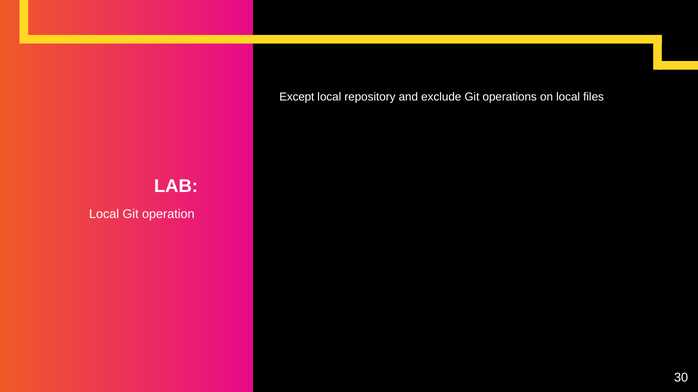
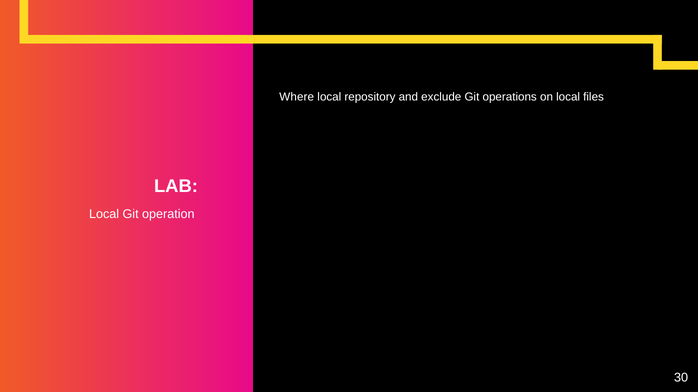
Except: Except -> Where
